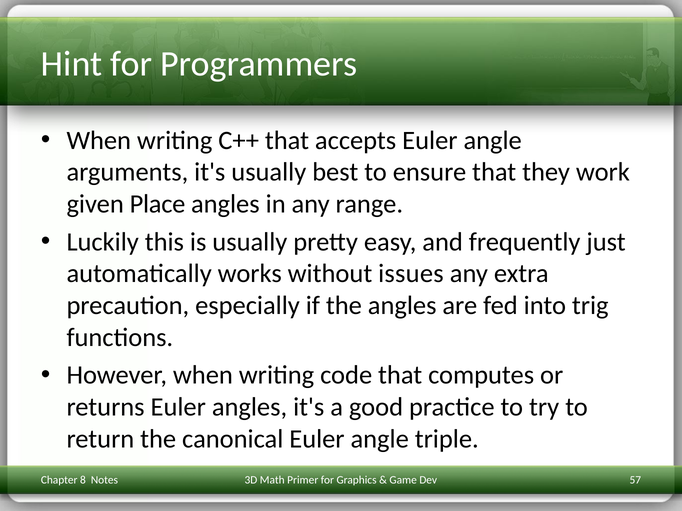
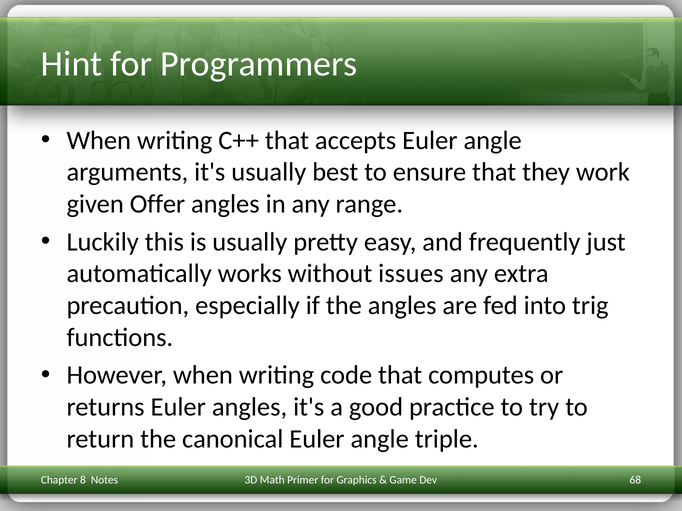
Place: Place -> Offer
57: 57 -> 68
